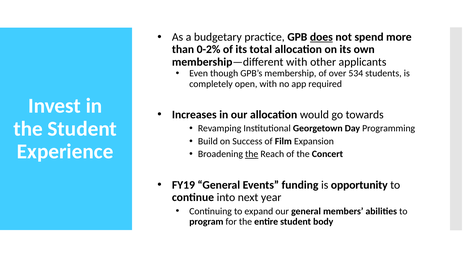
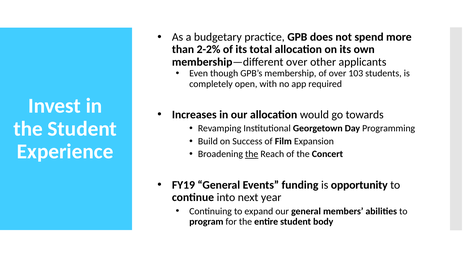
does underline: present -> none
0-2%: 0-2% -> 2-2%
membership—different with: with -> over
534: 534 -> 103
